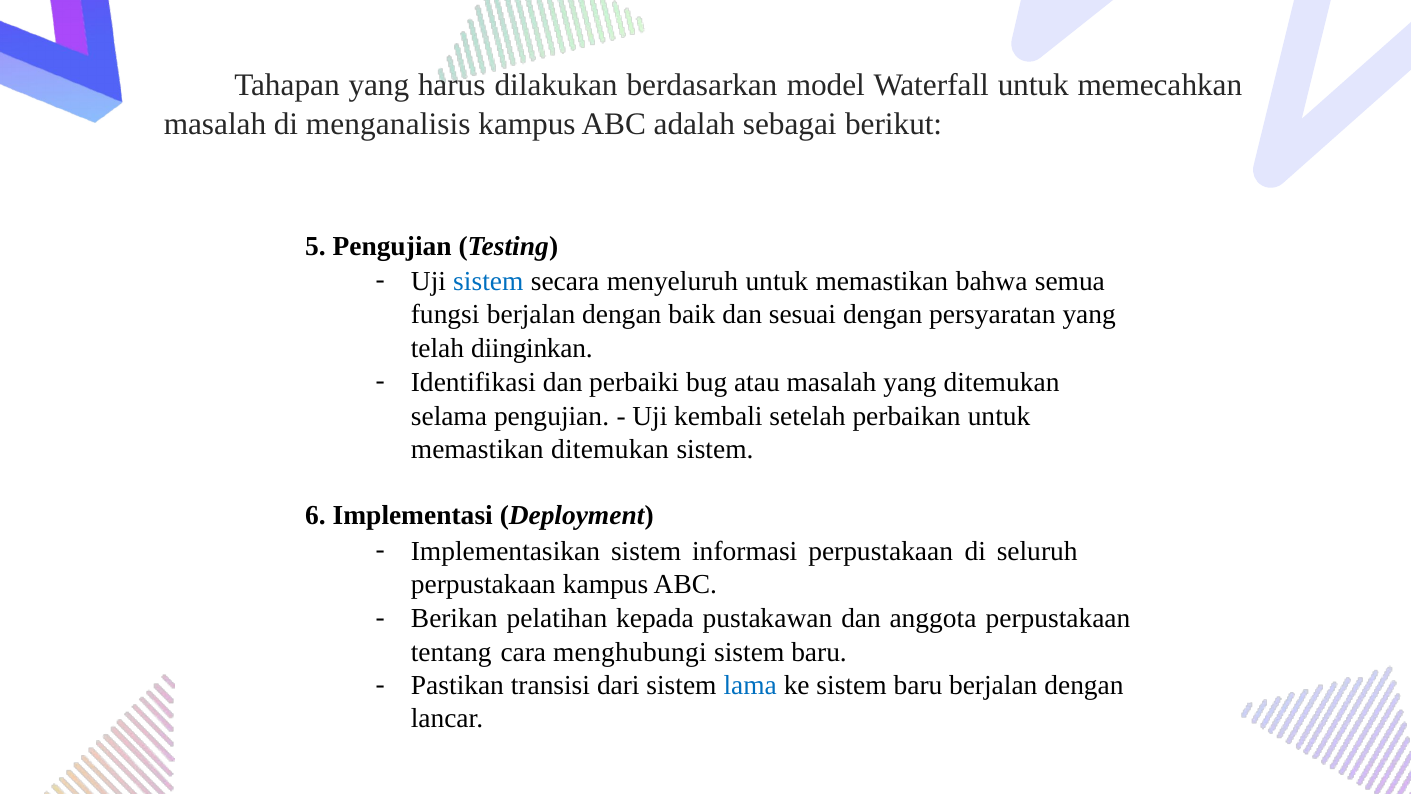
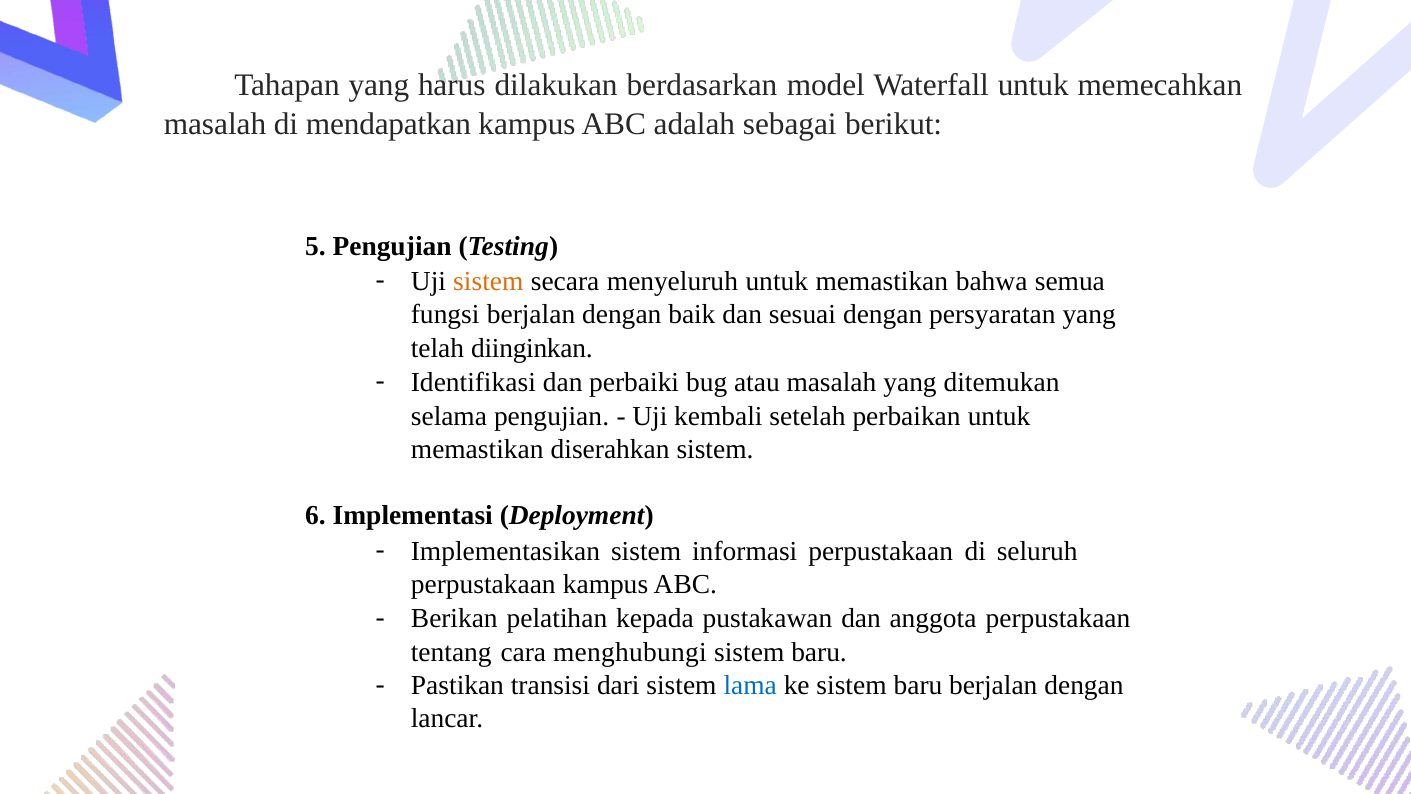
menganalisis: menganalisis -> mendapatkan
sistem at (488, 281) colour: blue -> orange
memastikan ditemukan: ditemukan -> diserahkan
